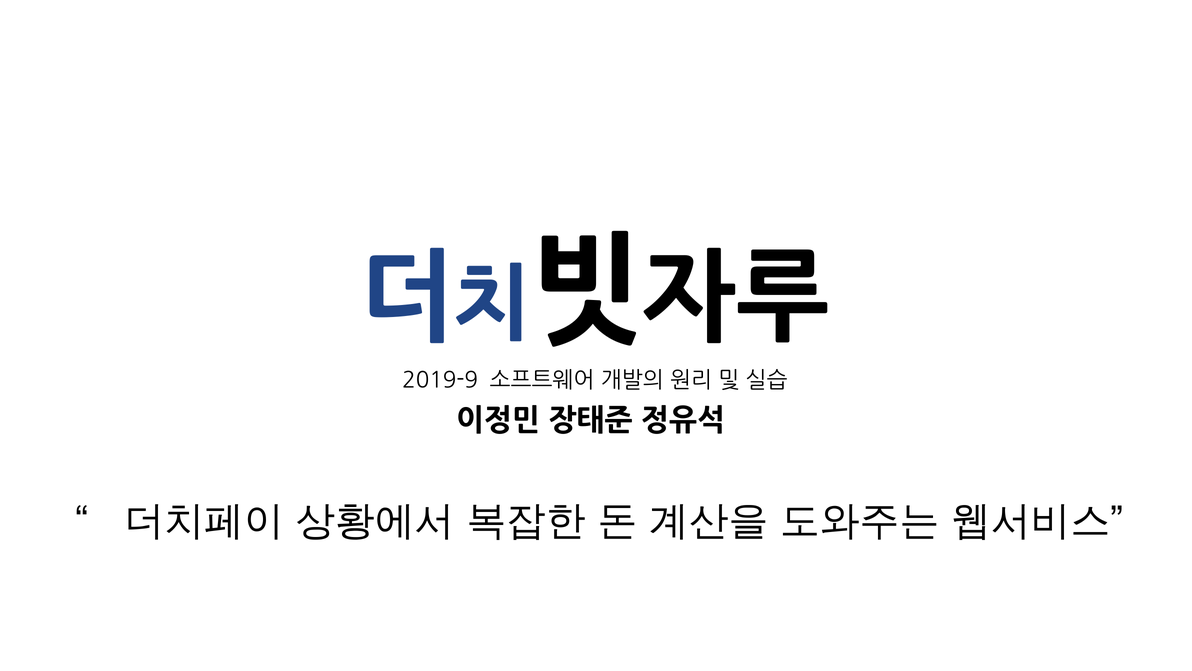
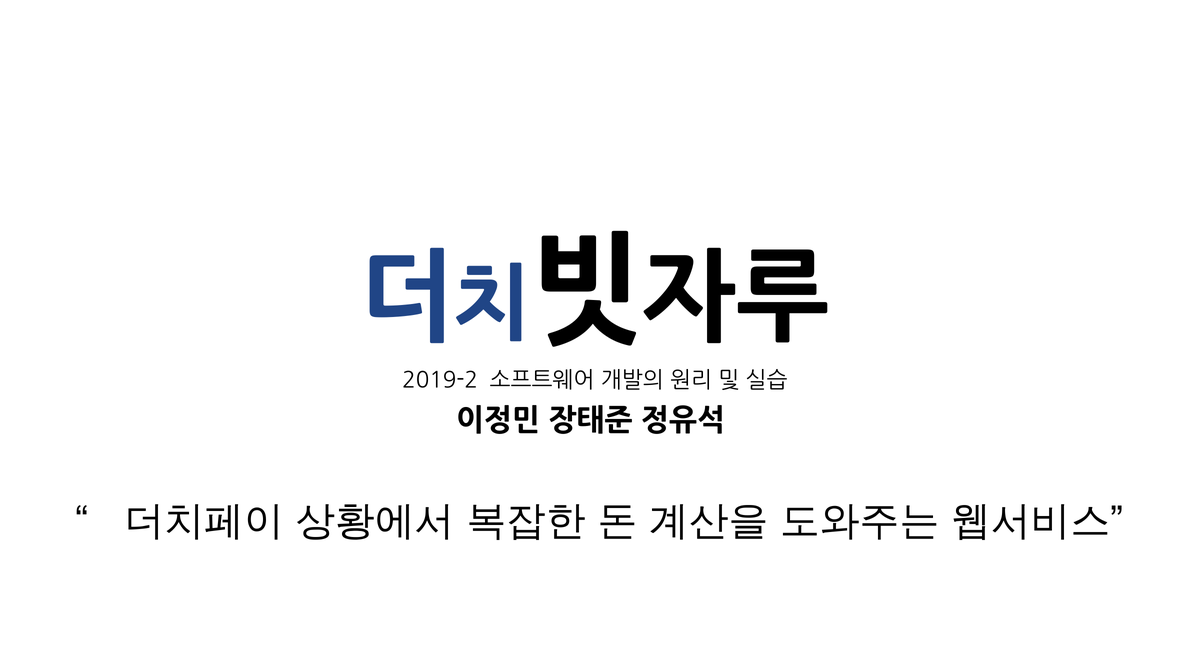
2019-9: 2019-9 -> 2019-2
